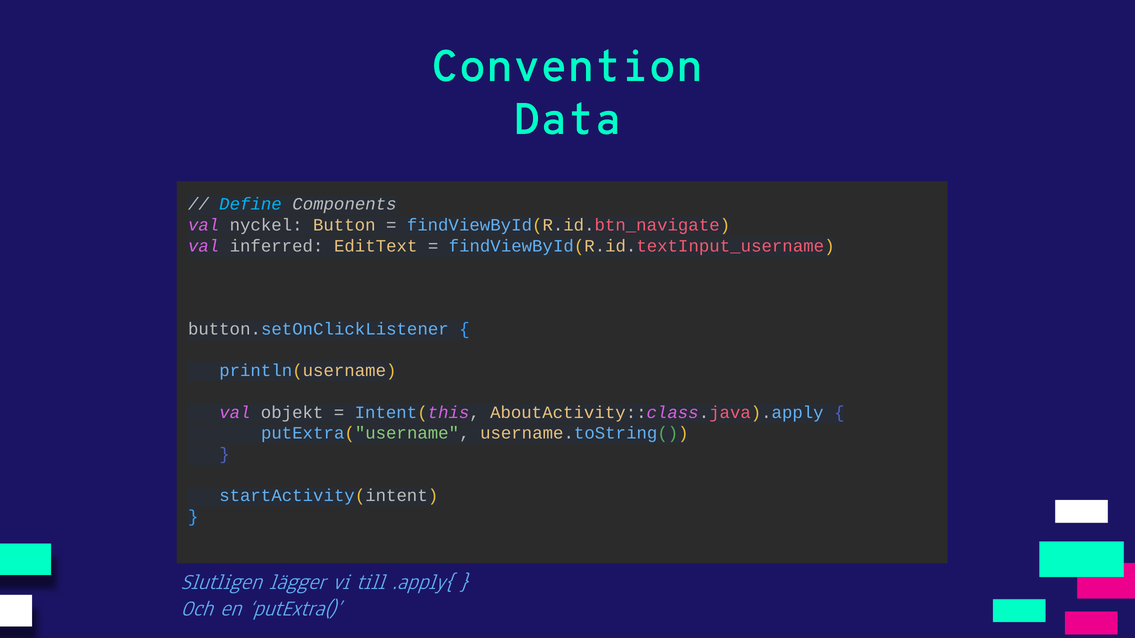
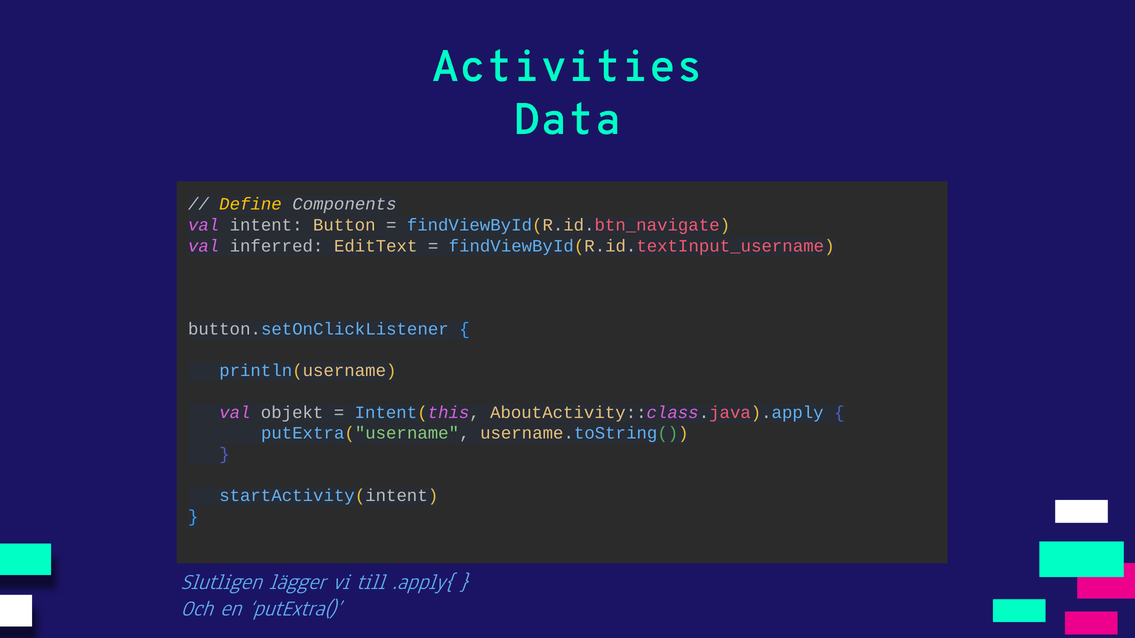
Convention: Convention -> Activities
Define colour: light blue -> yellow
nyckel: nyckel -> intent
